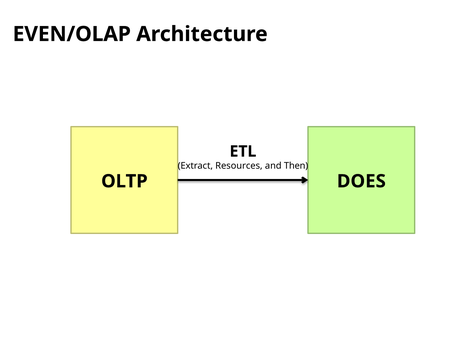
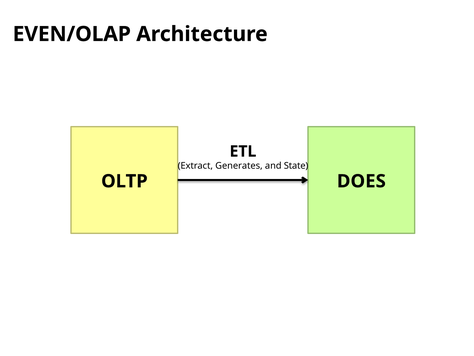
Resources: Resources -> Generates
Then: Then -> State
